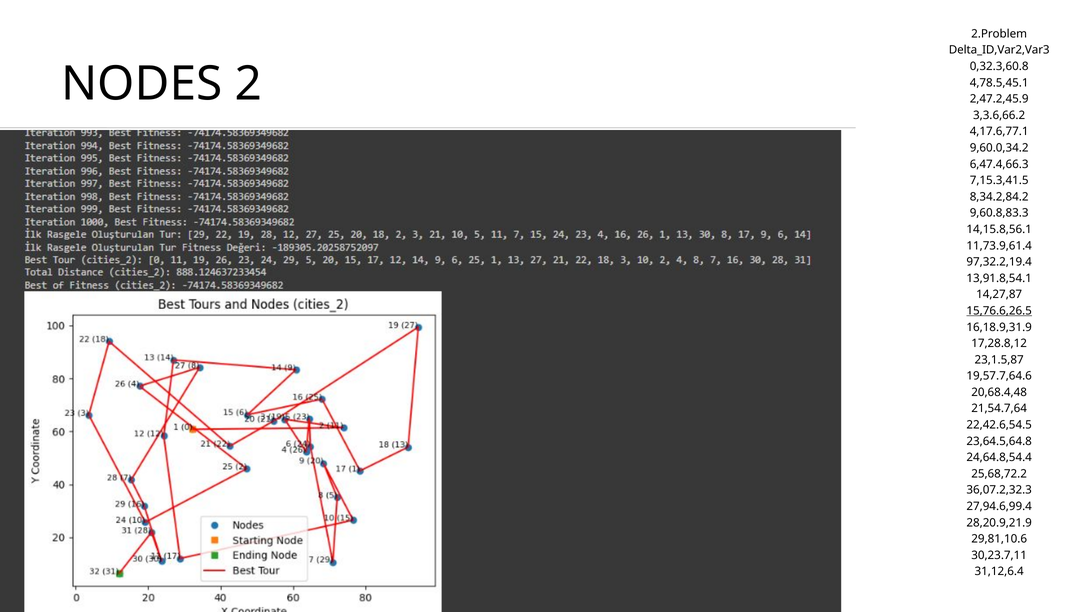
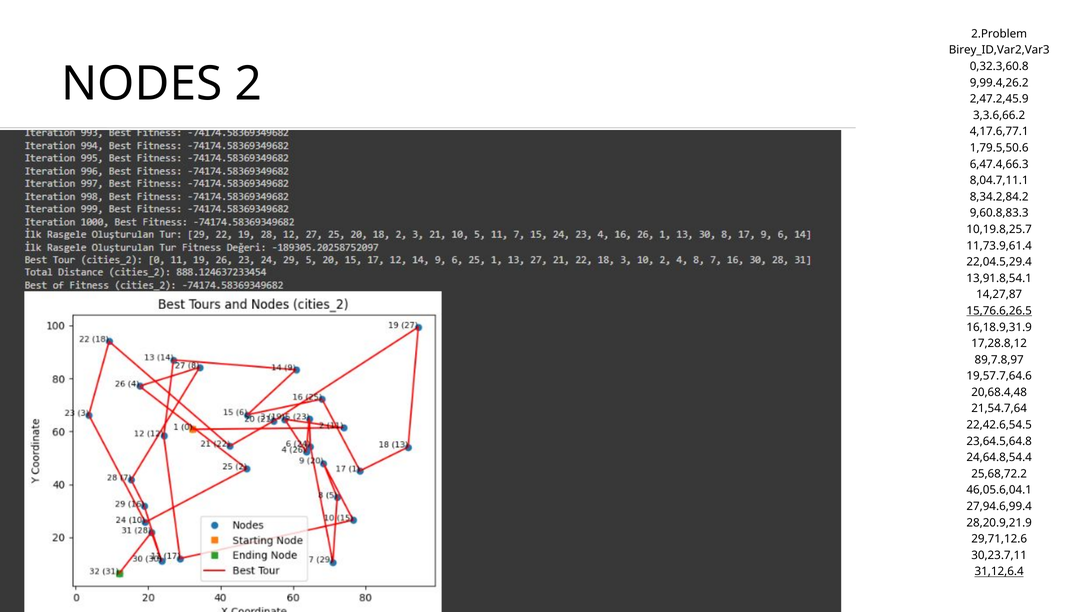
Delta_ID,Var2,Var3: Delta_ID,Var2,Var3 -> Birey_ID,Var2,Var3
4,78.5,45.1: 4,78.5,45.1 -> 9,99.4,26.2
9,60.0,34.2: 9,60.0,34.2 -> 1,79.5,50.6
7,15.3,41.5: 7,15.3,41.5 -> 8,04.7,11.1
14,15.8,56.1: 14,15.8,56.1 -> 10,19.8,25.7
97,32.2,19.4: 97,32.2,19.4 -> 22,04.5,29.4
23,1.5,87: 23,1.5,87 -> 89,7.8,97
36,07.2,32.3: 36,07.2,32.3 -> 46,05.6,04.1
29,81,10.6: 29,81,10.6 -> 29,71,12.6
31,12,6.4 underline: none -> present
